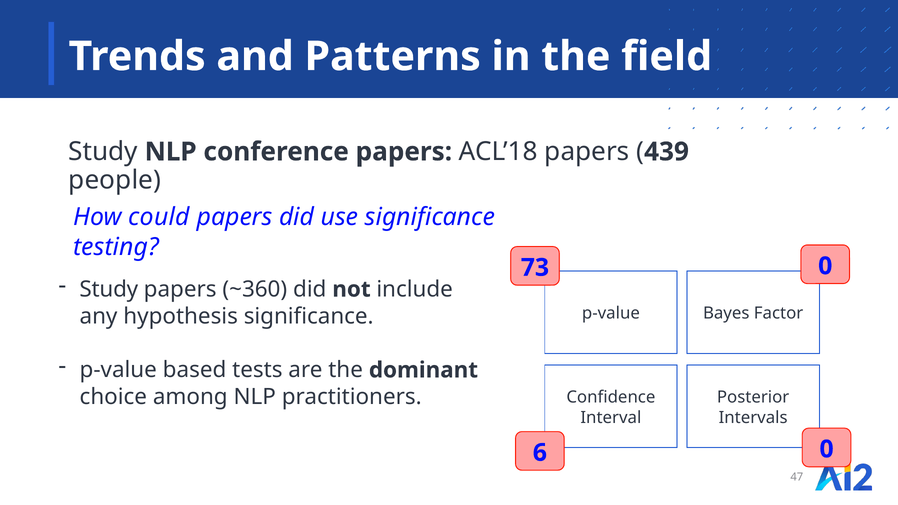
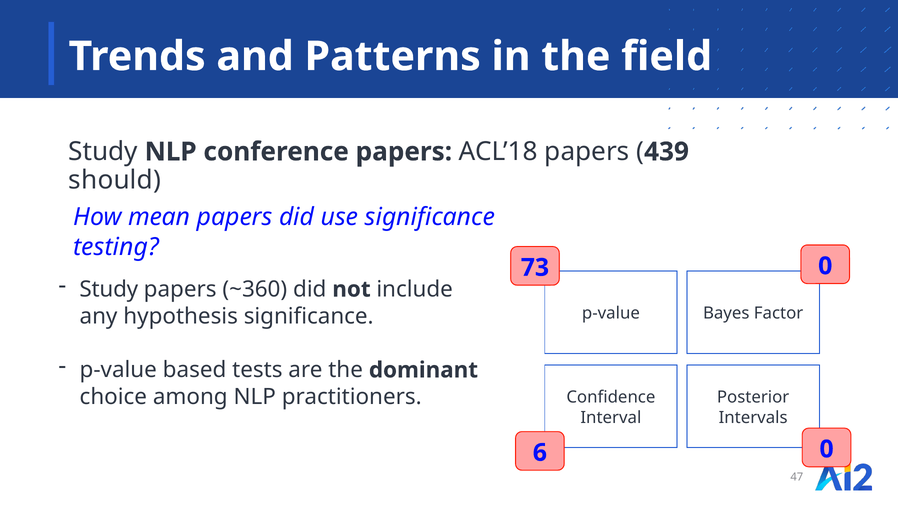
people: people -> should
could: could -> mean
